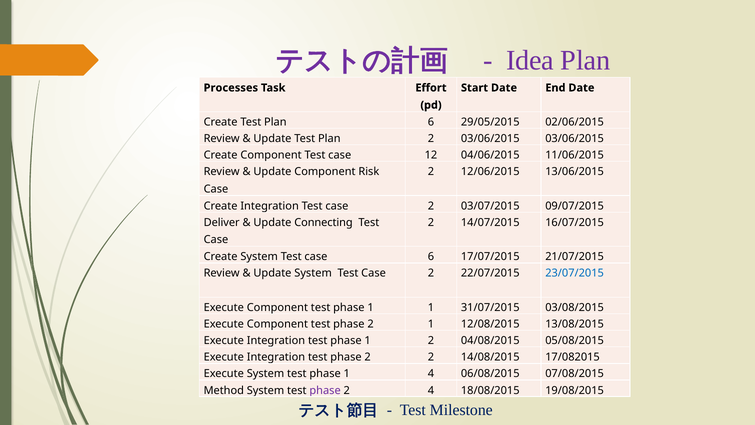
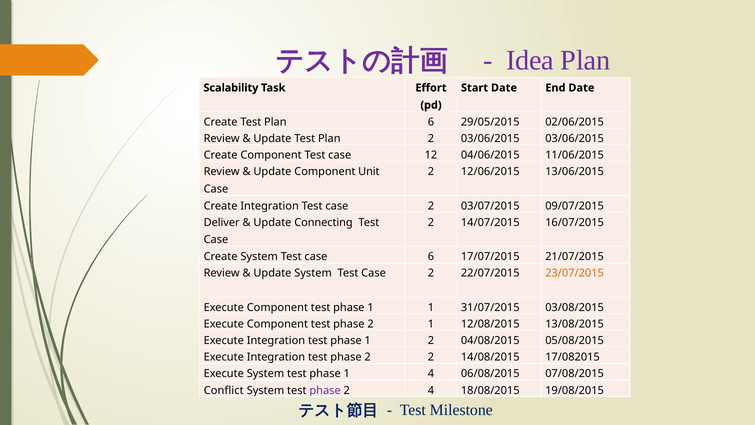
Processes: Processes -> Scalability
Risk: Risk -> Unit
23/07/2015 colour: blue -> orange
Method: Method -> Conflict
